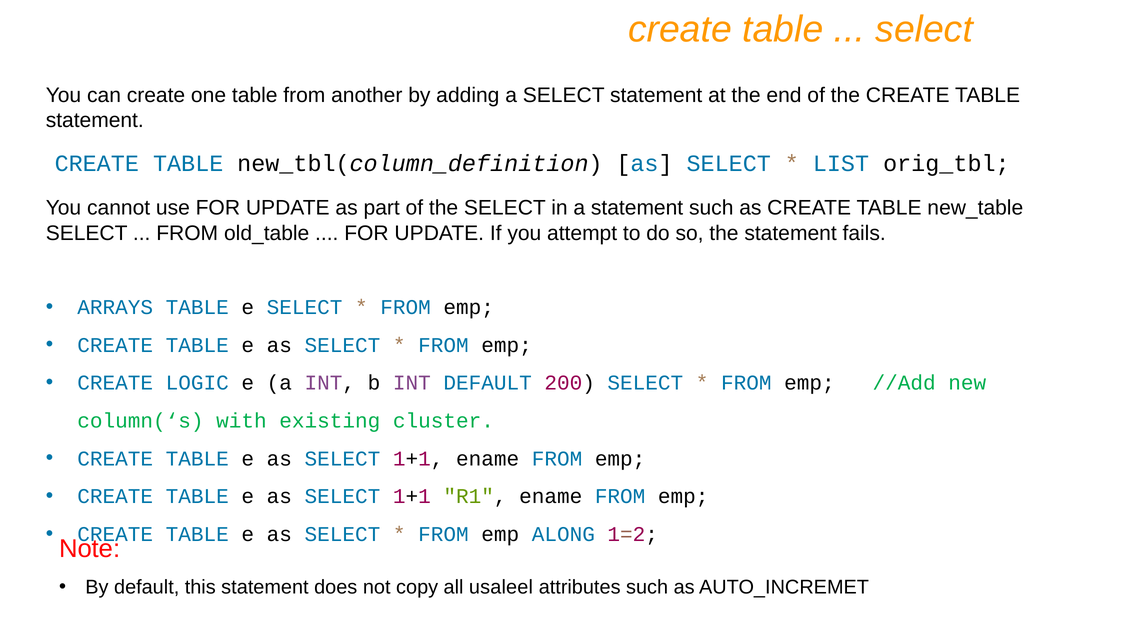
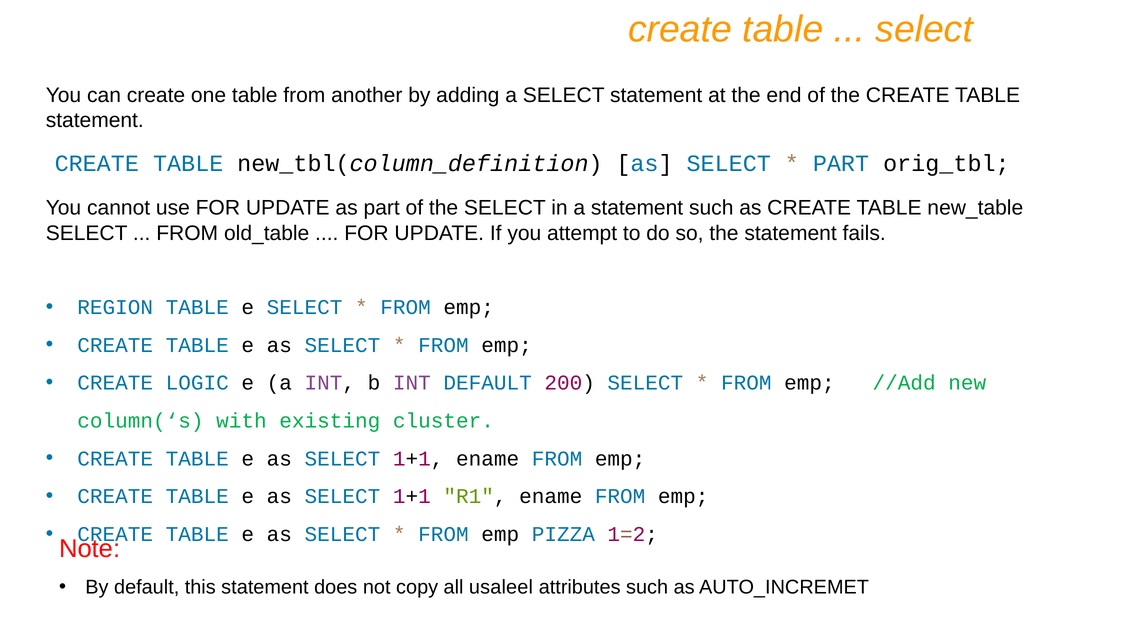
LIST at (841, 164): LIST -> PART
ARRAYS: ARRAYS -> REGION
ALONG: ALONG -> PIZZA
